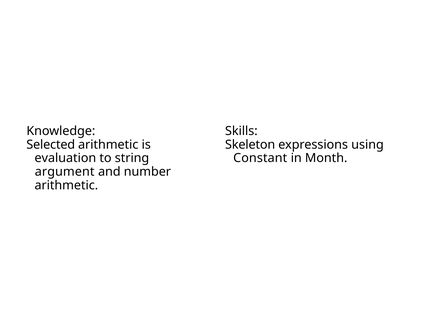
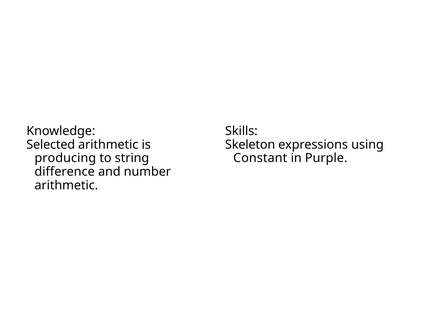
evaluation: evaluation -> producing
Month: Month -> Purple
argument: argument -> difference
